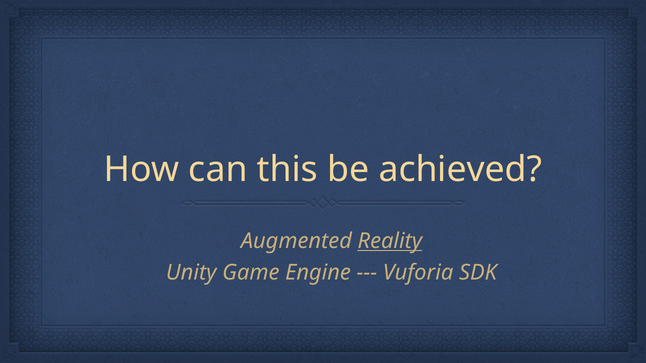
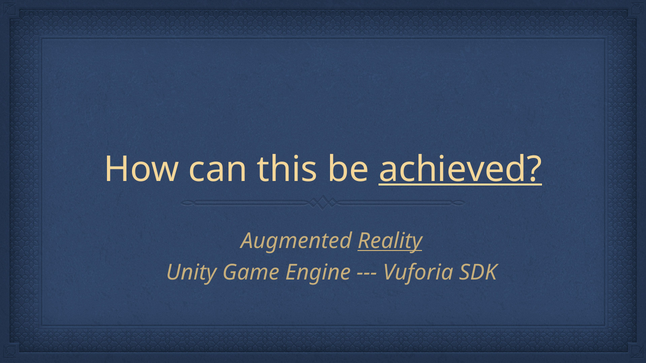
achieved underline: none -> present
